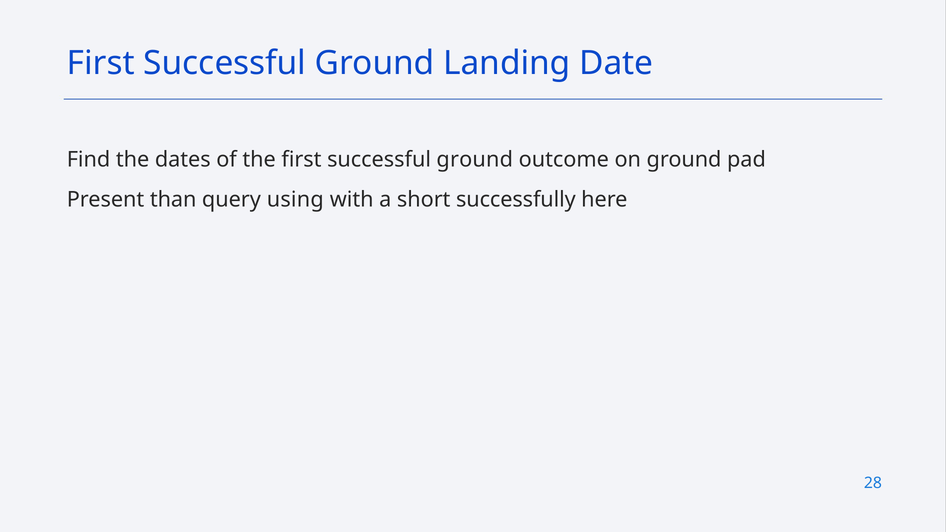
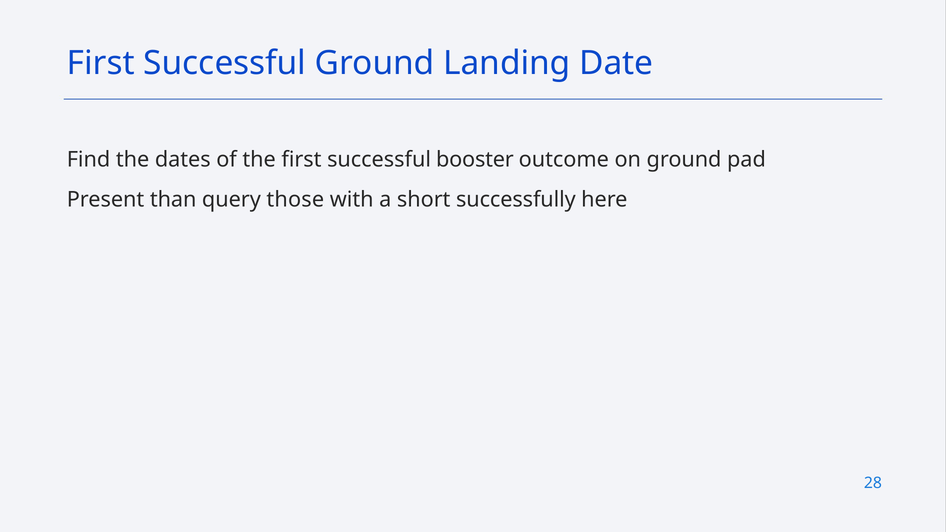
the first successful ground: ground -> booster
using: using -> those
